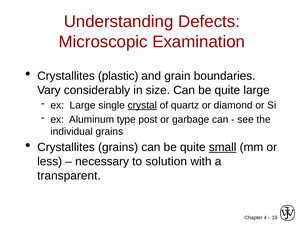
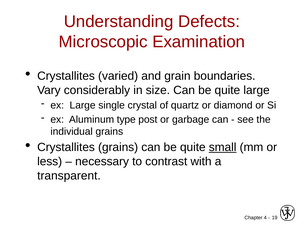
plastic: plastic -> varied
crystal underline: present -> none
solution: solution -> contrast
